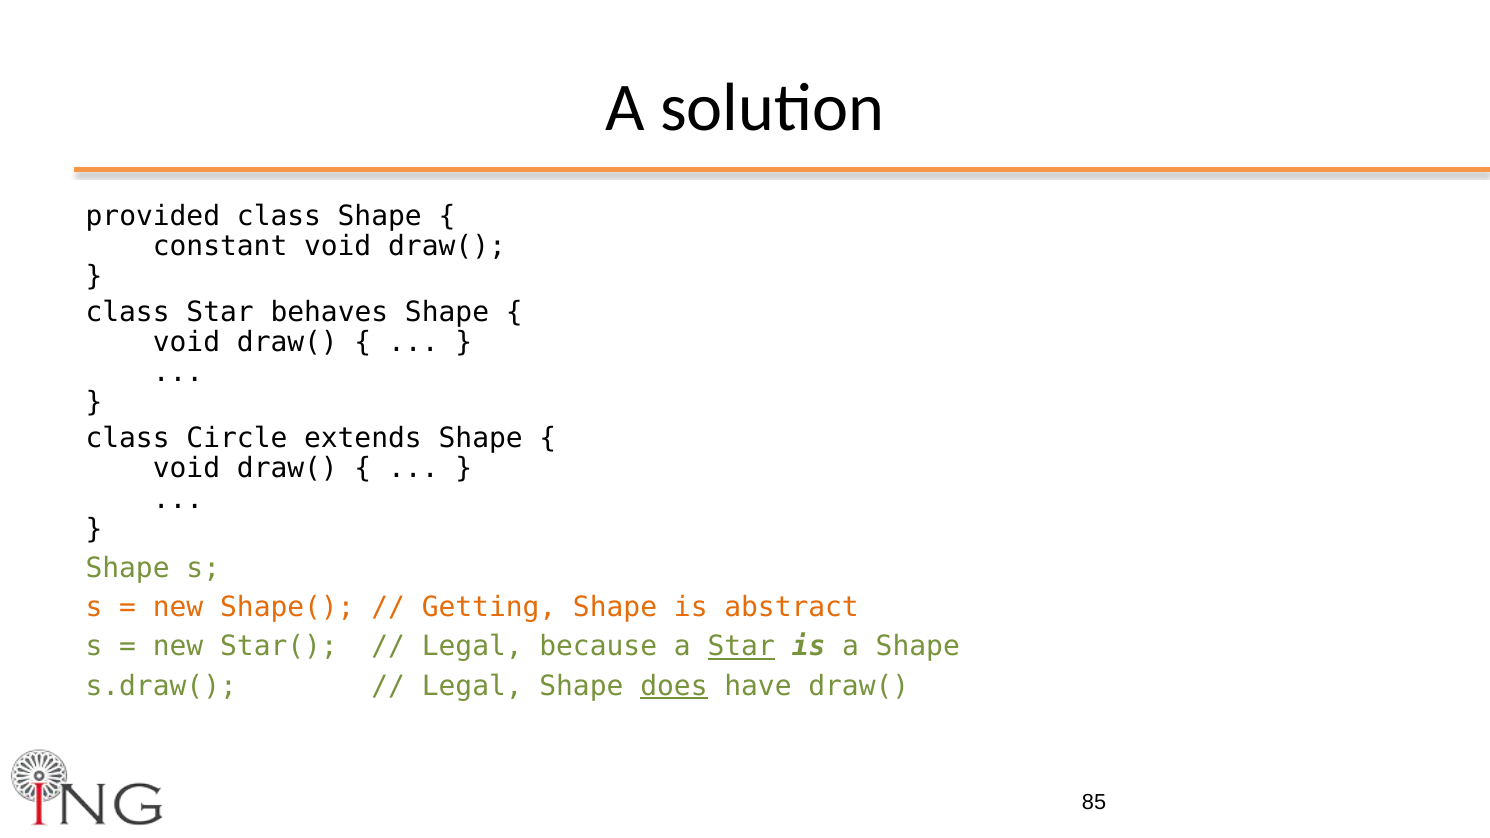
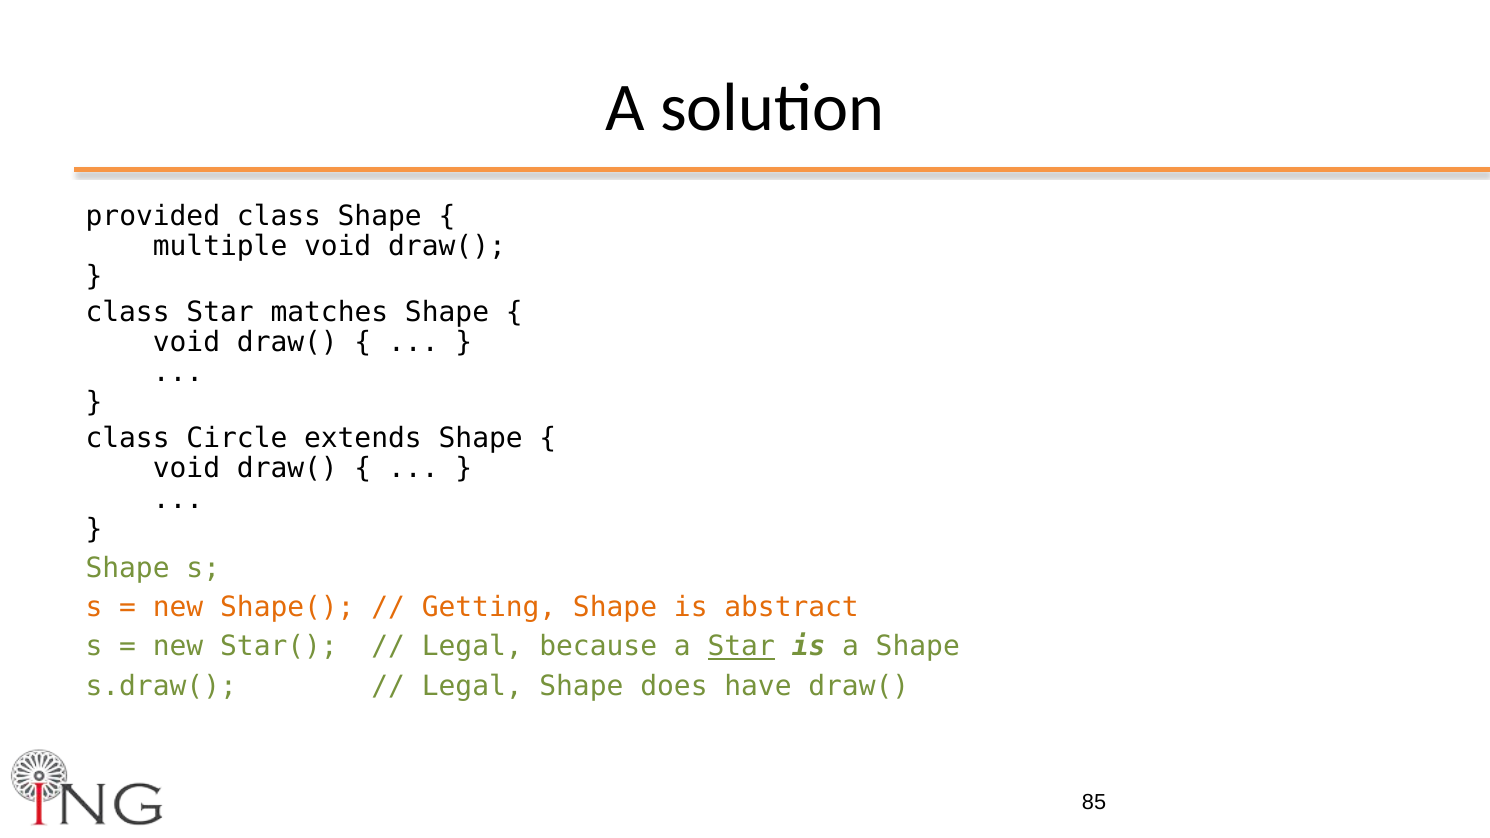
constant: constant -> multiple
behaves: behaves -> matches
does underline: present -> none
